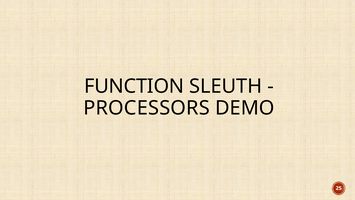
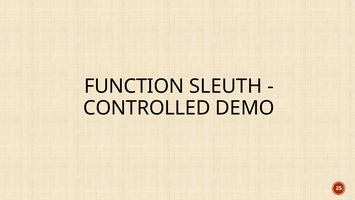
PROCESSORS: PROCESSORS -> CONTROLLED
